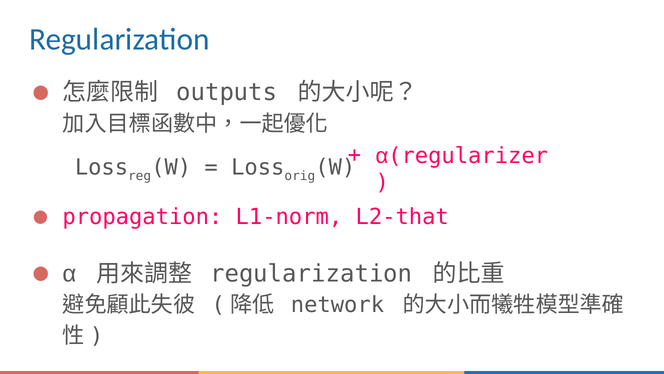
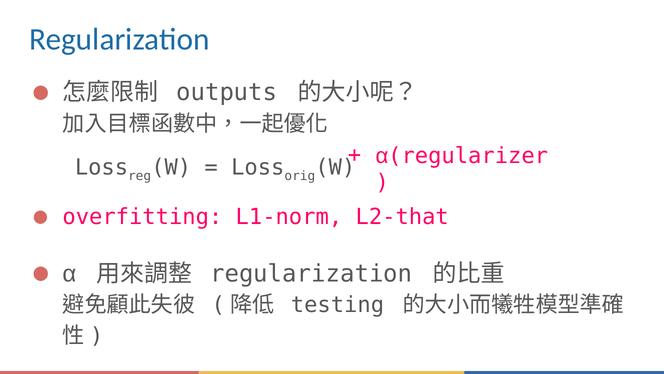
propagation: propagation -> overfitting
network: network -> testing
